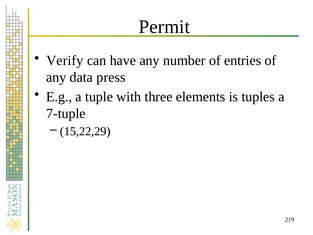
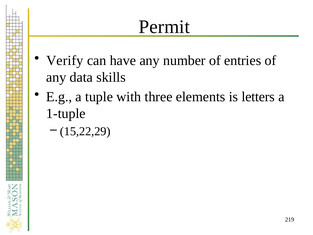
press: press -> skills
tuples: tuples -> letters
7-tuple: 7-tuple -> 1-tuple
